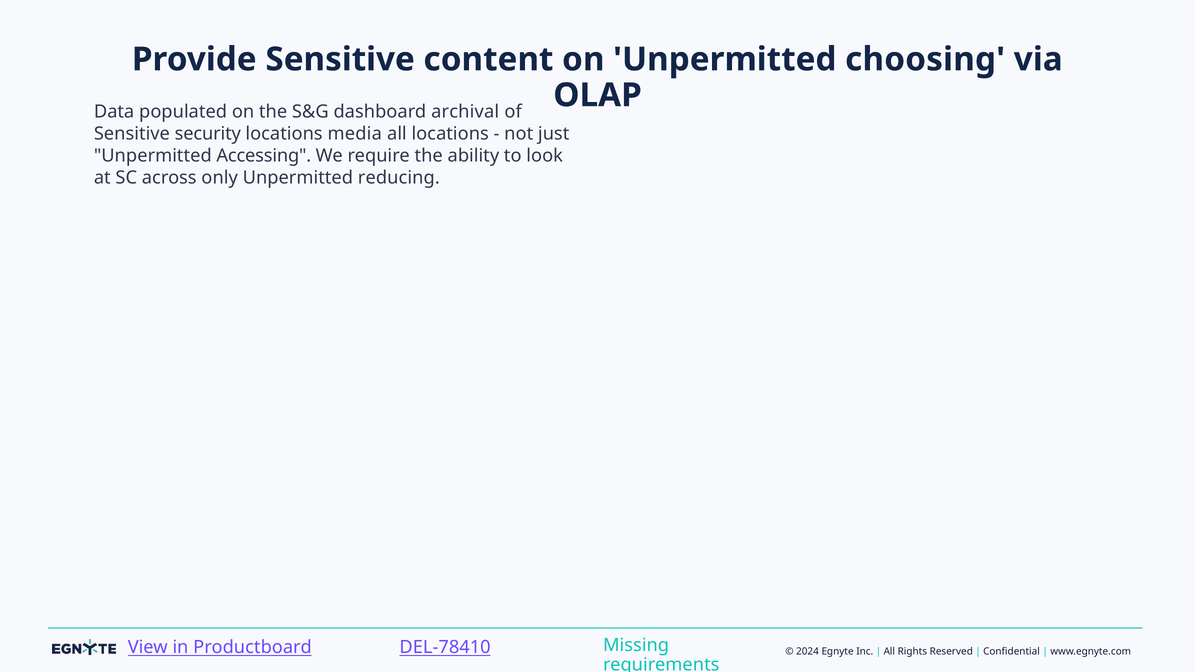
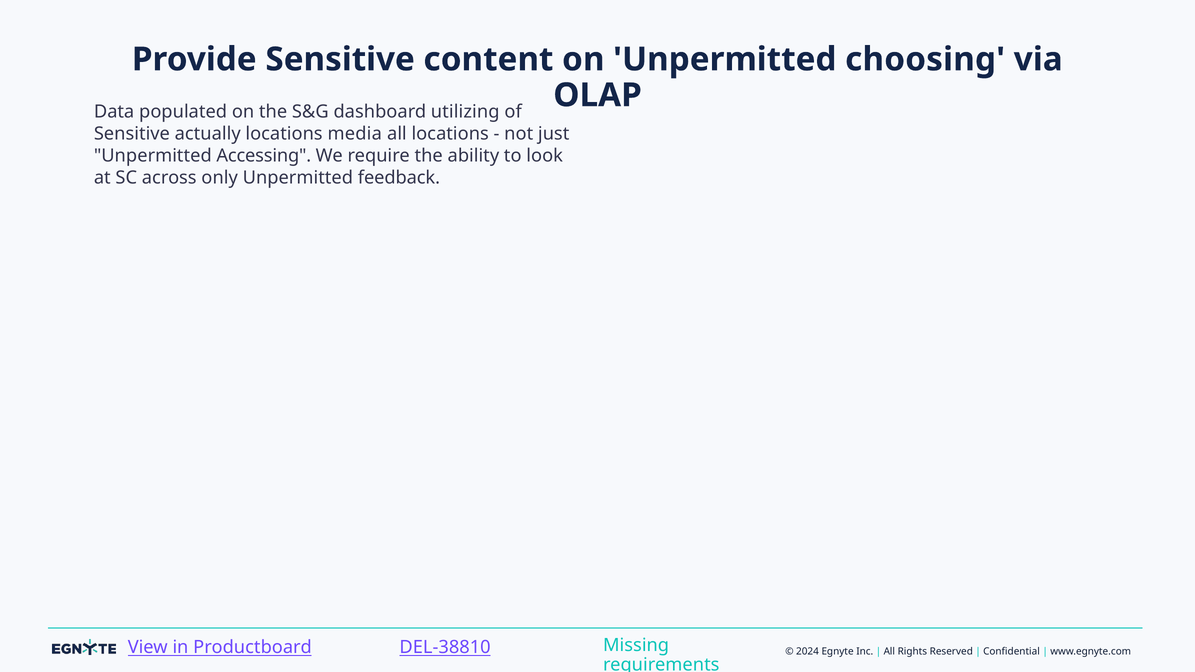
archival: archival -> utilizing
security: security -> actually
reducing: reducing -> feedback
DEL-78410: DEL-78410 -> DEL-38810
